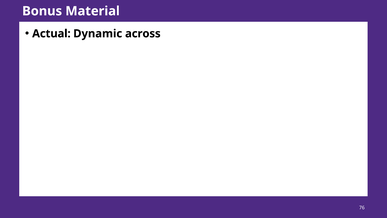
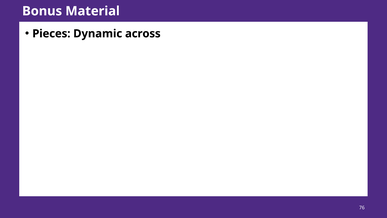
Actual: Actual -> Pieces
